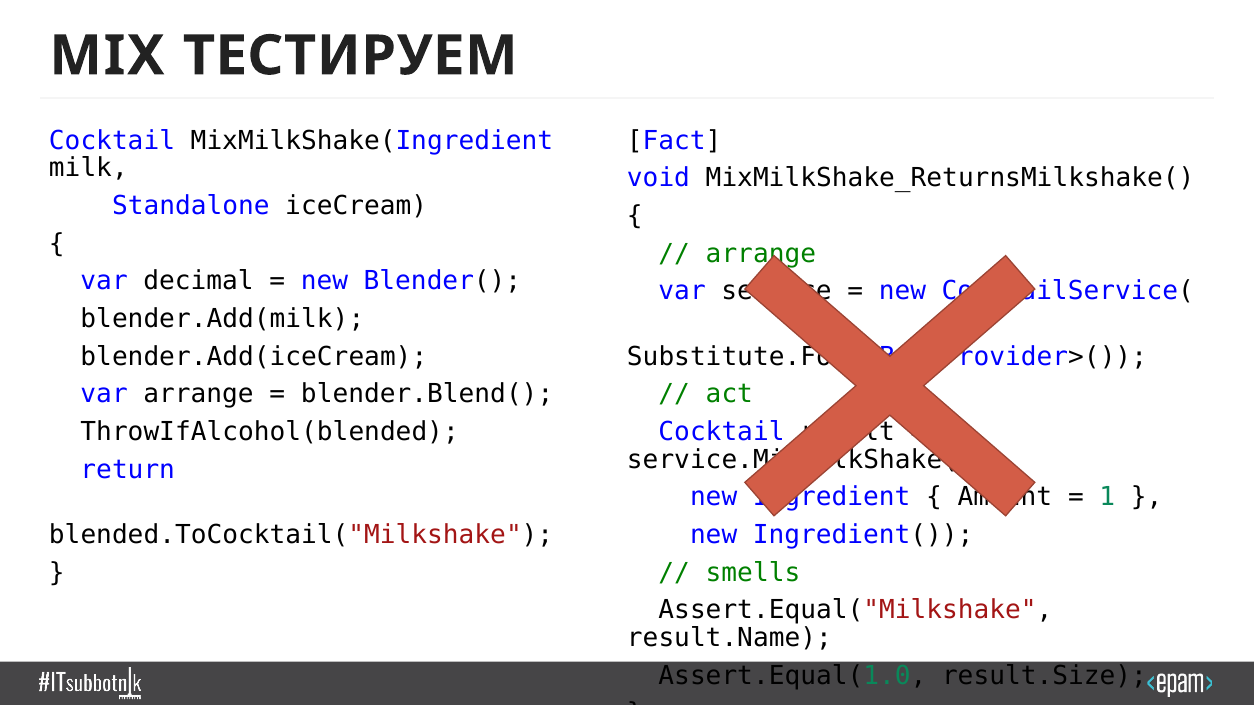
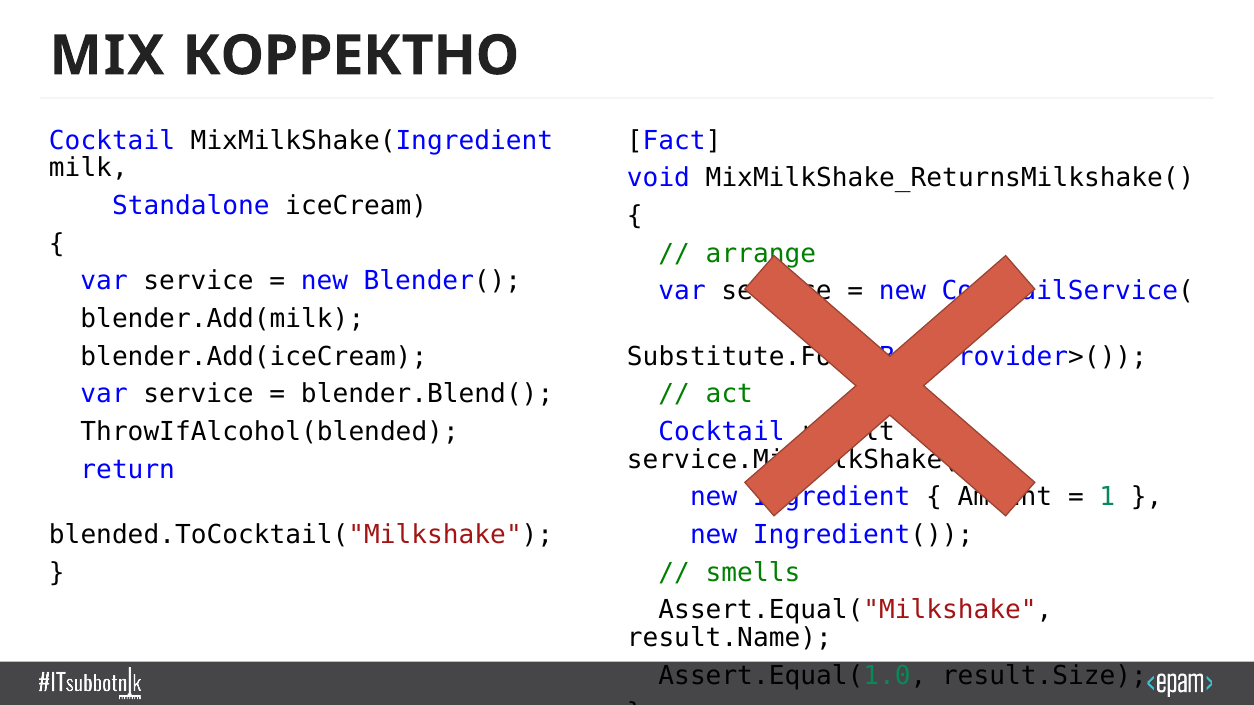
ТЕСТИРУЕМ: ТЕСТИРУЕМ -> КОРРЕКТНО
decimal at (199, 281): decimal -> service
arrange at (199, 394): arrange -> service
